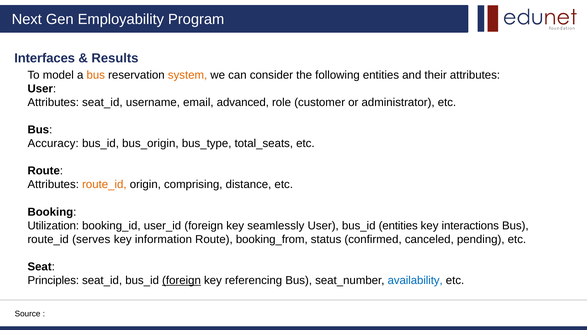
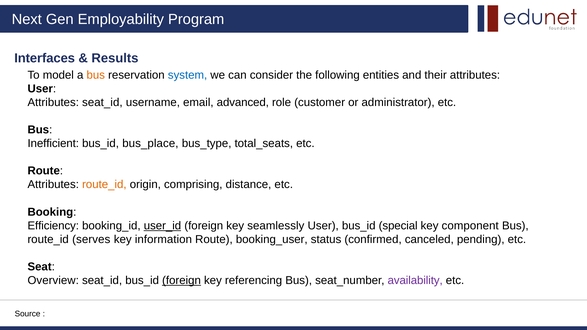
system colour: orange -> blue
Accuracy: Accuracy -> Inefficient
bus_origin: bus_origin -> bus_place
Utilization: Utilization -> Efficiency
user_id underline: none -> present
bus_id entities: entities -> special
interactions: interactions -> component
booking_from: booking_from -> booking_user
Principles: Principles -> Overview
availability colour: blue -> purple
